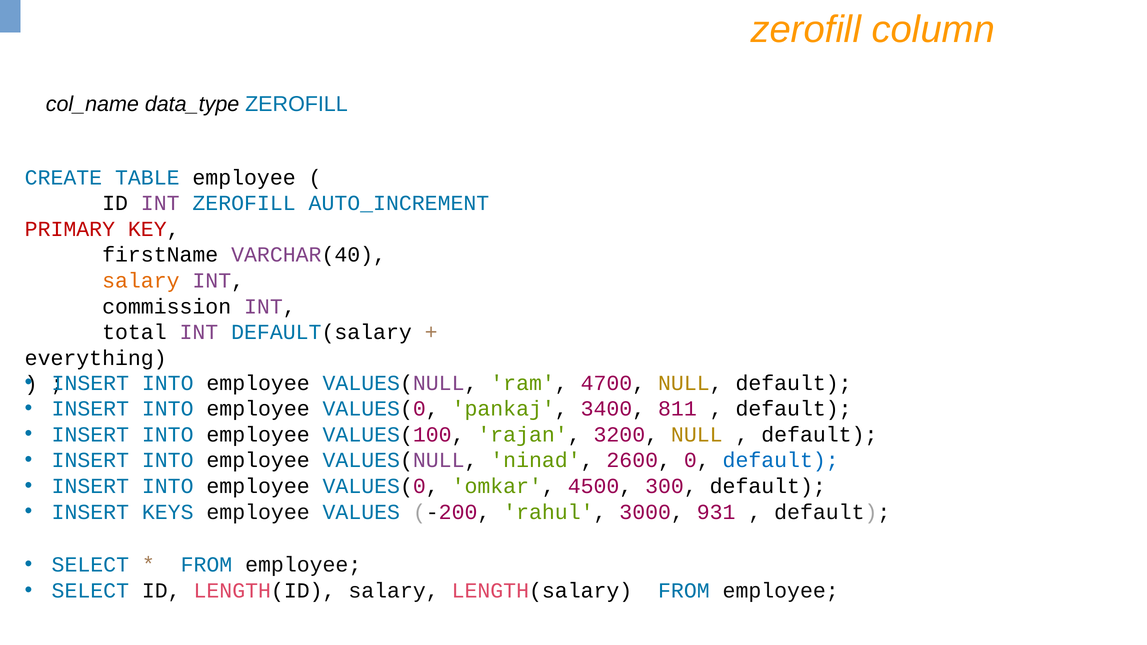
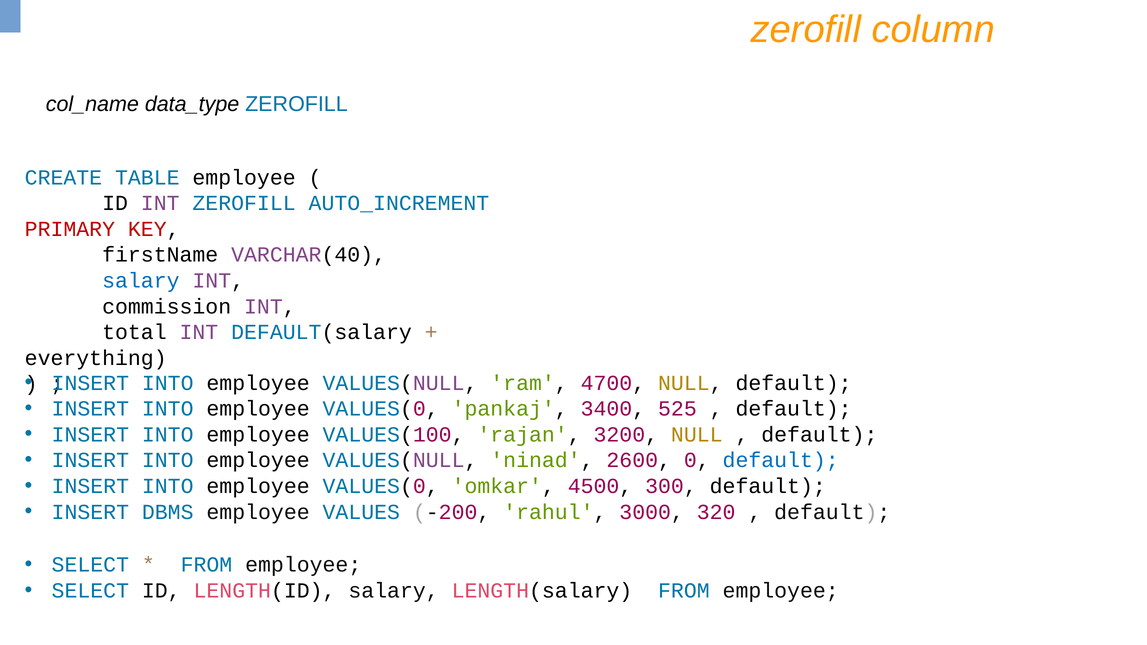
salary at (141, 281) colour: orange -> blue
811: 811 -> 525
KEYS: KEYS -> DBMS
931: 931 -> 320
